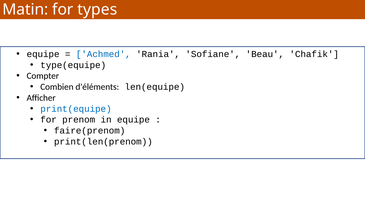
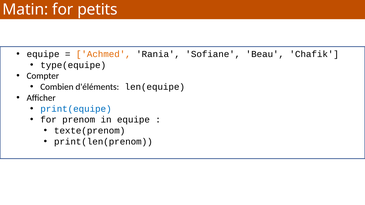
types: types -> petits
Achmed colour: blue -> orange
faire(prenom: faire(prenom -> texte(prenom
